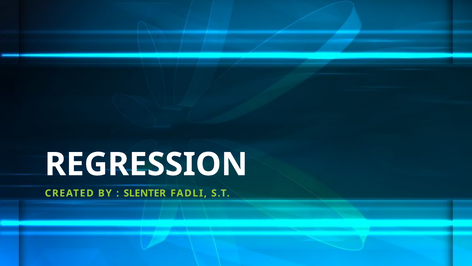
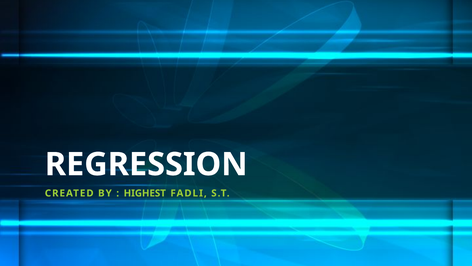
SLENTER: SLENTER -> HIGHEST
